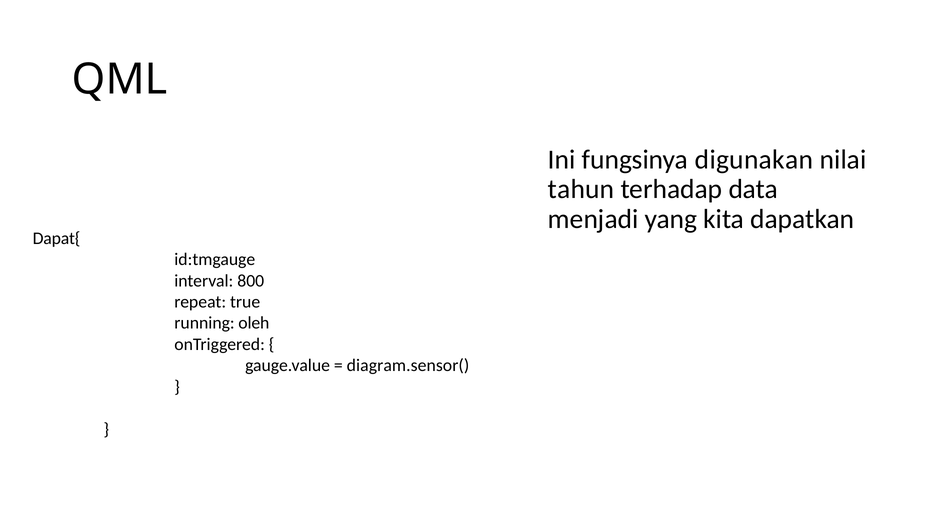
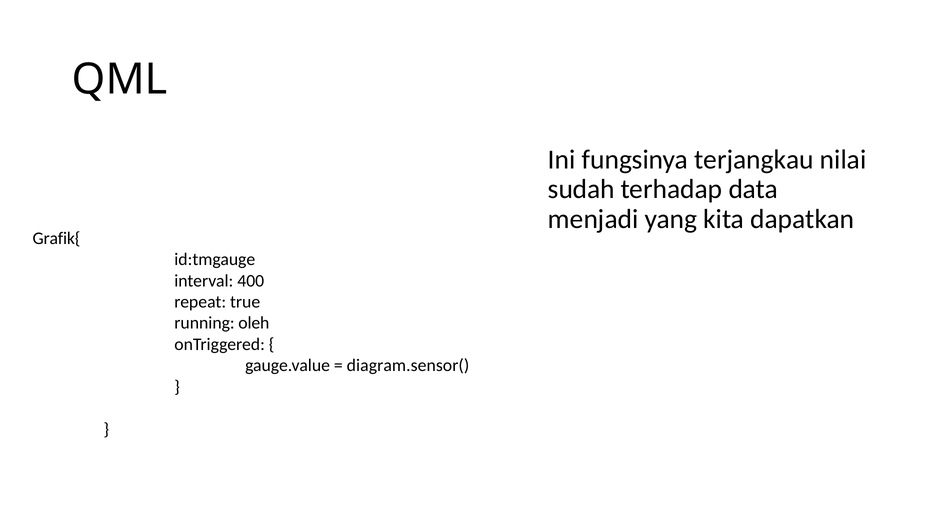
digunakan: digunakan -> terjangkau
tahun: tahun -> sudah
Dapat{: Dapat{ -> Grafik{
800: 800 -> 400
